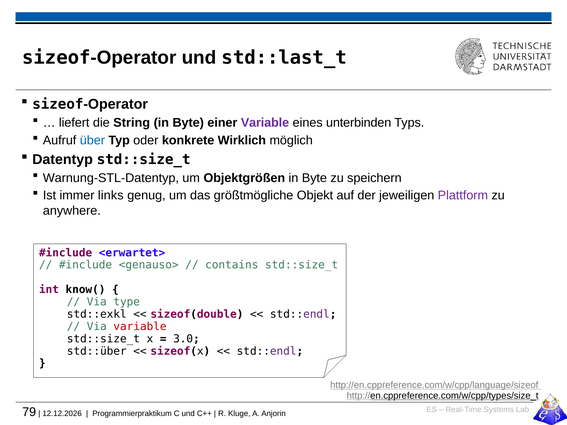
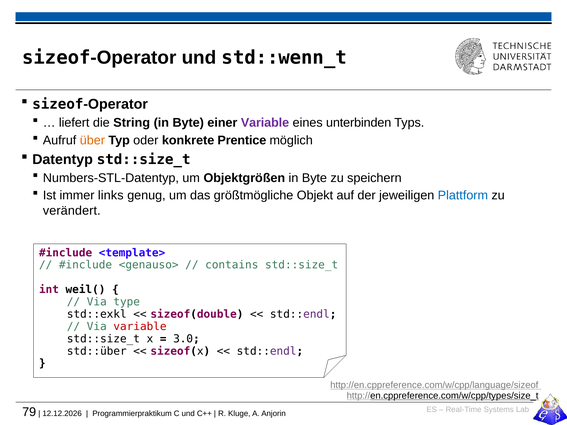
std::last_t: std::last_t -> std::wenn_t
über colour: blue -> orange
Wirklich: Wirklich -> Prentice
Warnung-STL-Datentyp: Warnung-STL-Datentyp -> Numbers-STL-Datentyp
Plattform colour: purple -> blue
anywhere: anywhere -> verändert
<erwartet>: <erwartet> -> <template>
know(: know( -> weil(
